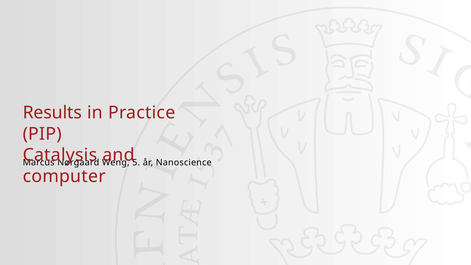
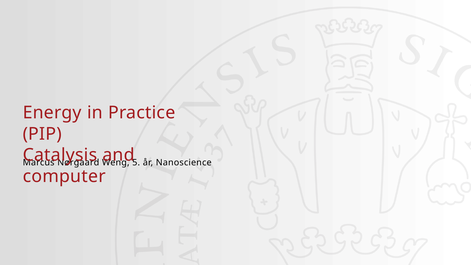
Results: Results -> Energy
